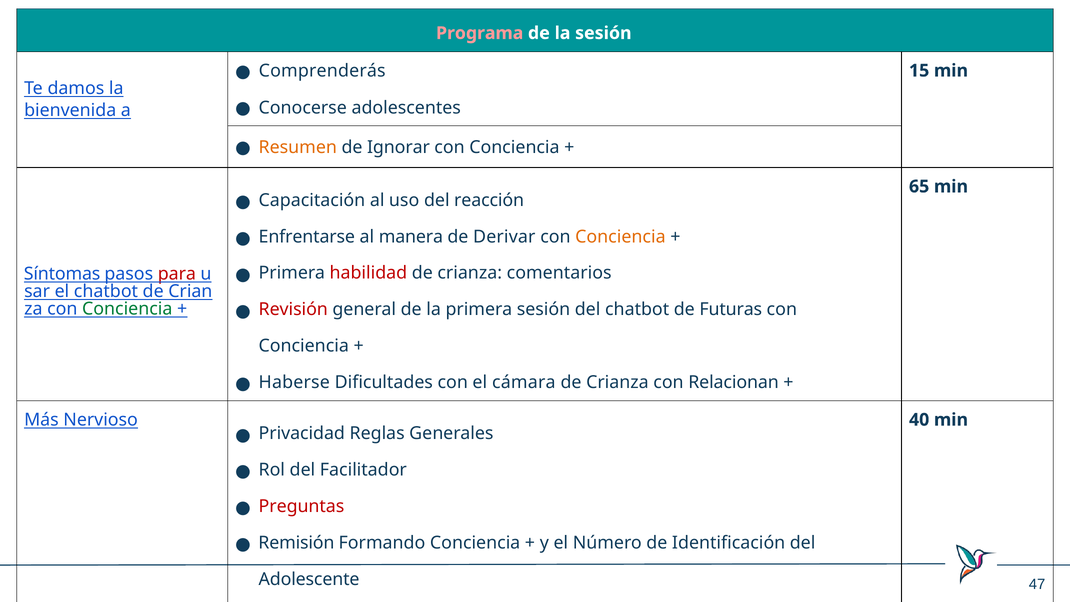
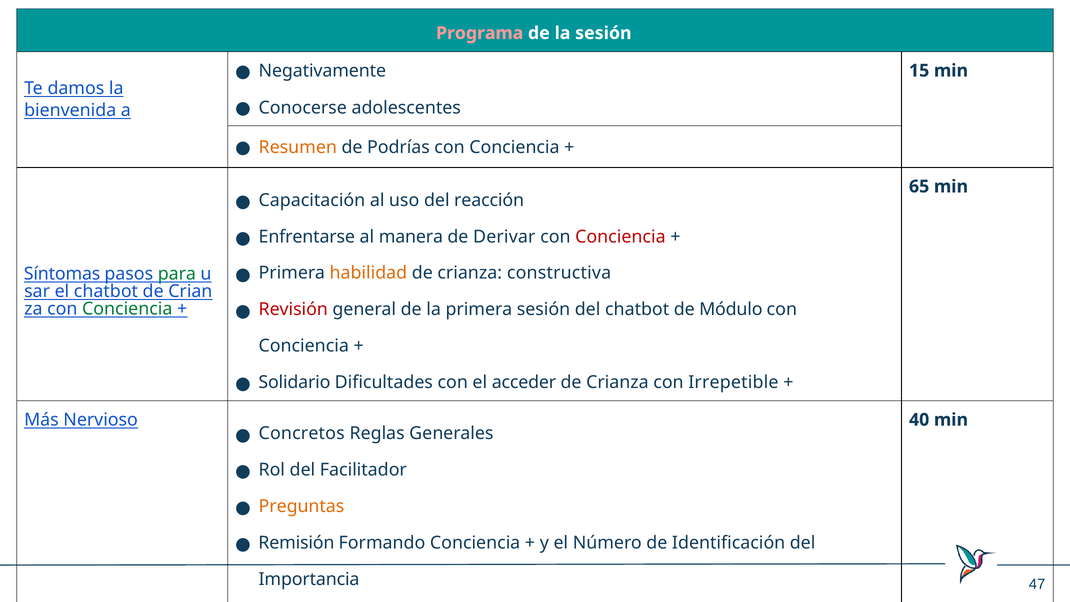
Comprenderás: Comprenderás -> Negativamente
Ignorar: Ignorar -> Podrías
Conciencia at (620, 237) colour: orange -> red
habilidad colour: red -> orange
comentarios: comentarios -> constructiva
para colour: red -> green
Futuras: Futuras -> Módulo
Haberse: Haberse -> Solidario
cámara: cámara -> acceder
Relacionan: Relacionan -> Irrepetible
Privacidad: Privacidad -> Concretos
Preguntas colour: red -> orange
Adolescente: Adolescente -> Importancia
